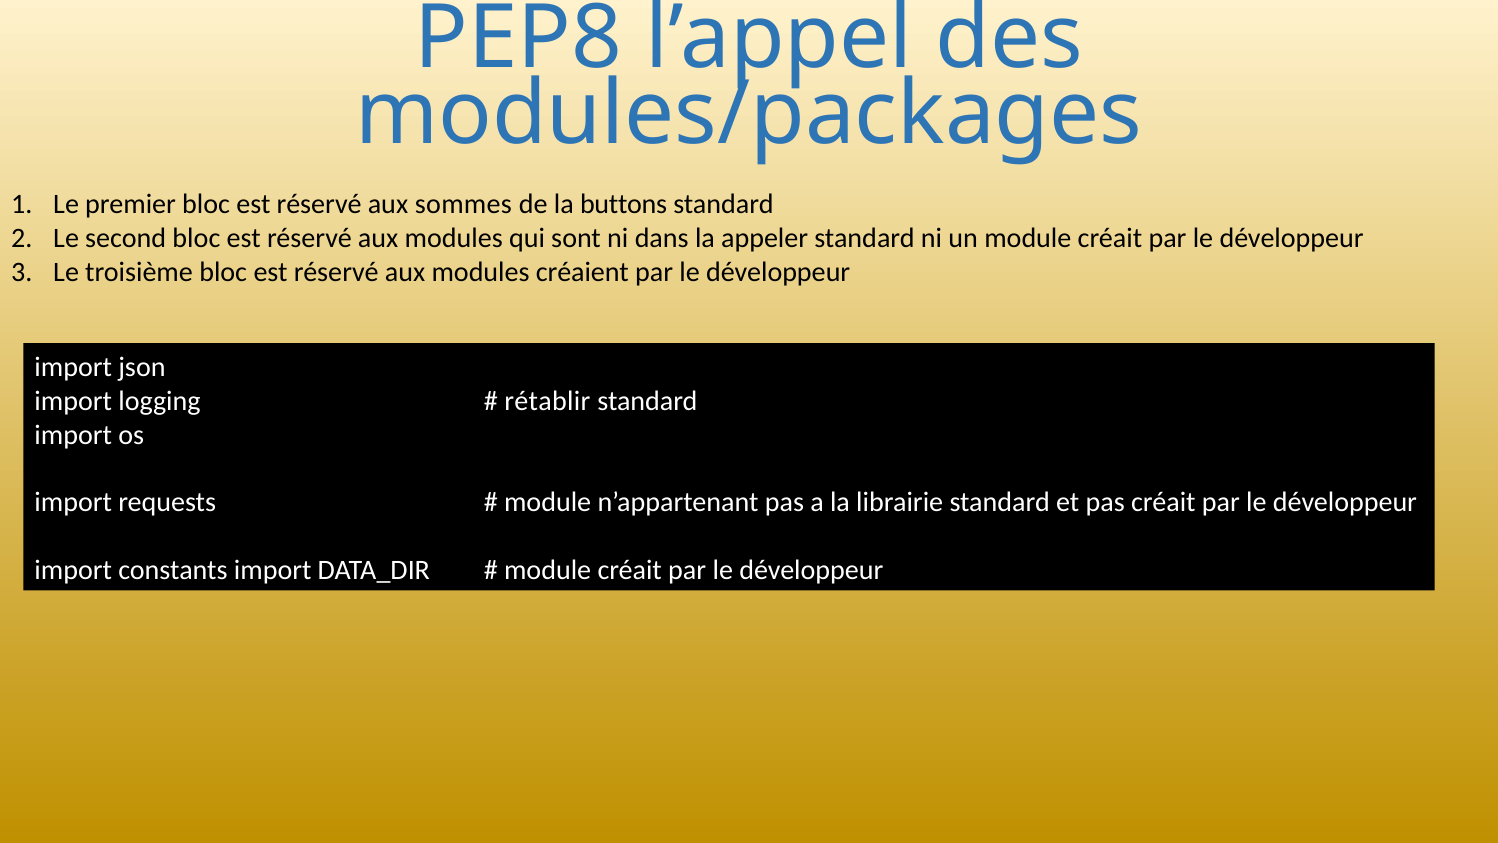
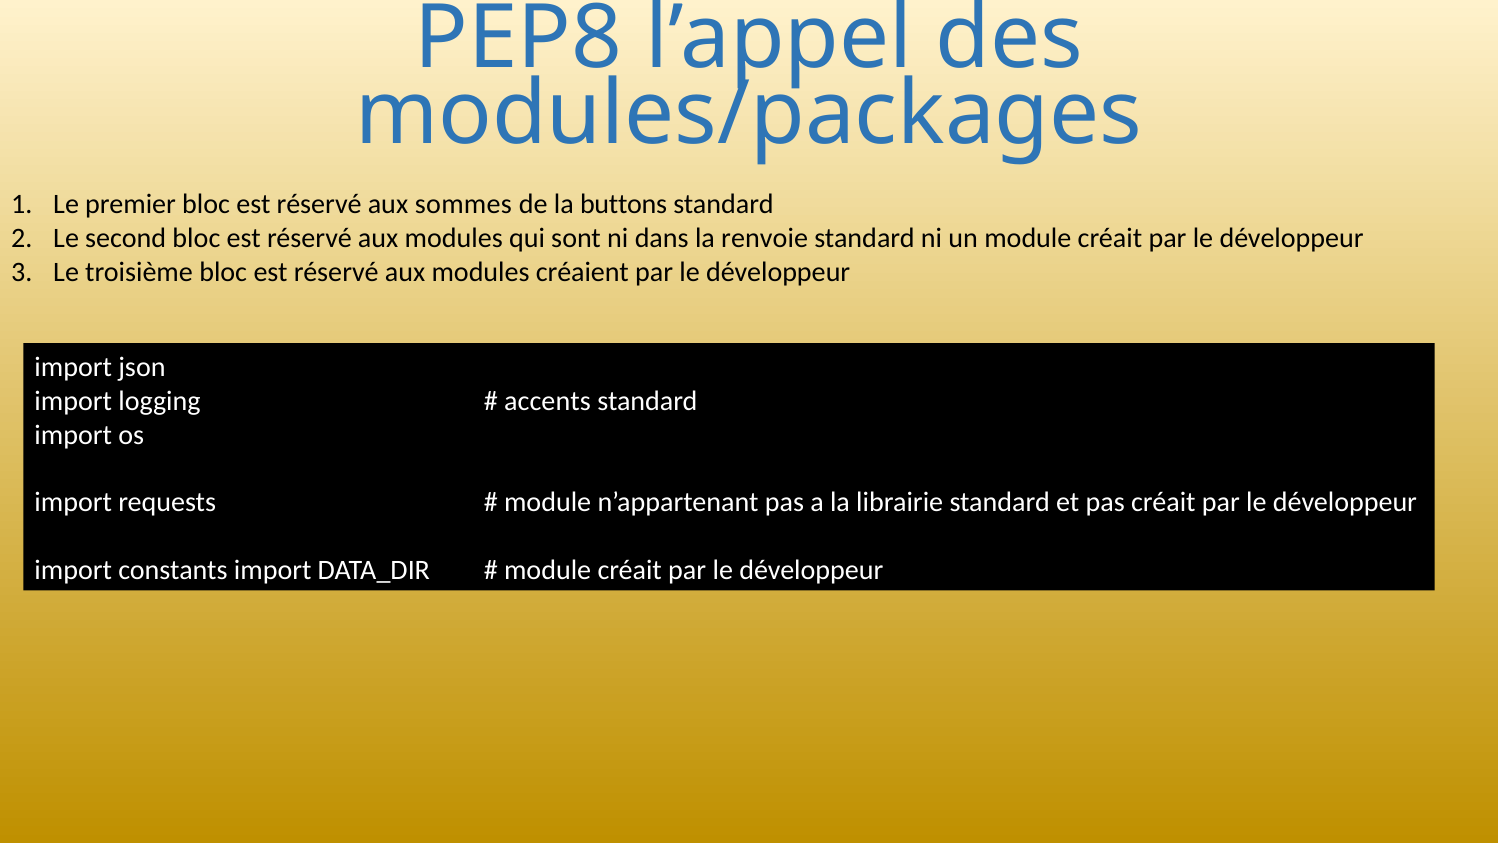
appeler: appeler -> renvoie
rétablir: rétablir -> accents
